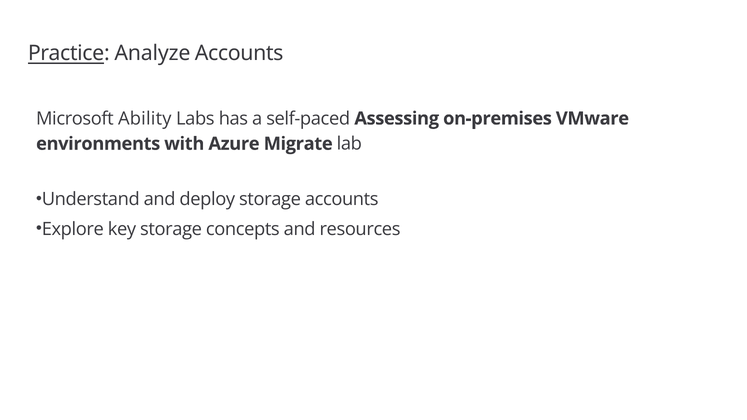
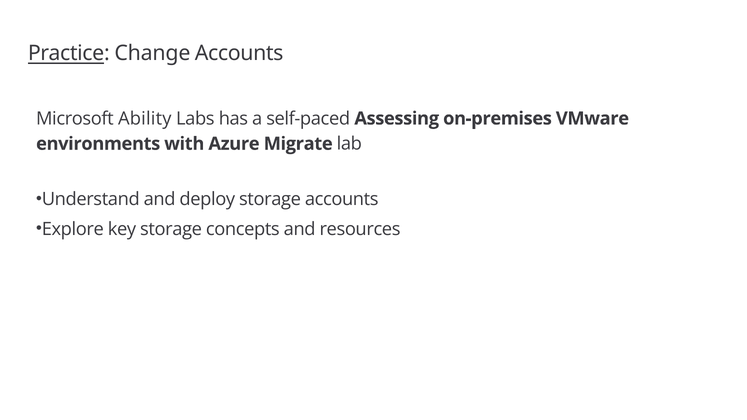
Analyze: Analyze -> Change
